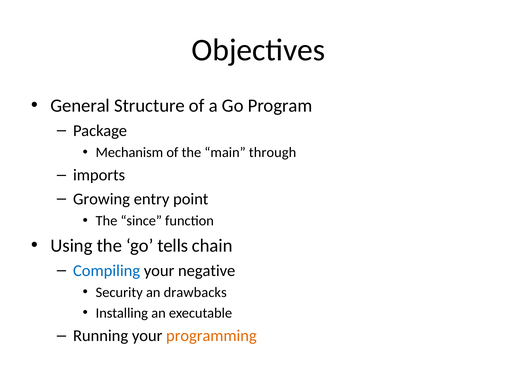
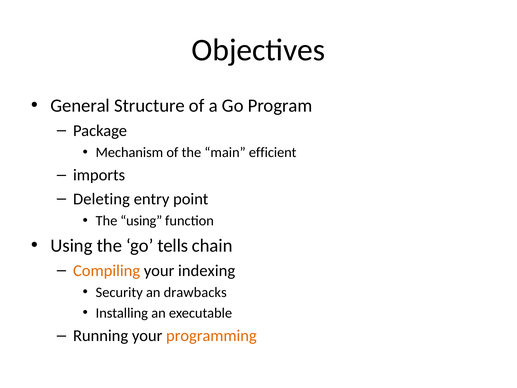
through: through -> efficient
Growing: Growing -> Deleting
The since: since -> using
Compiling colour: blue -> orange
negative: negative -> indexing
